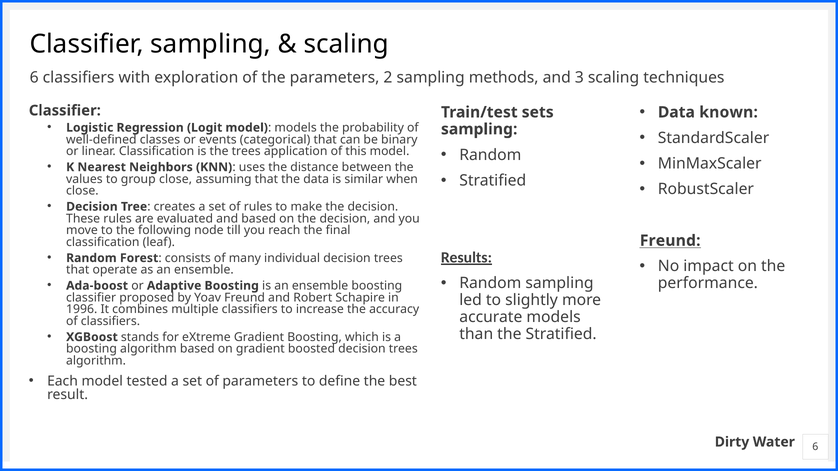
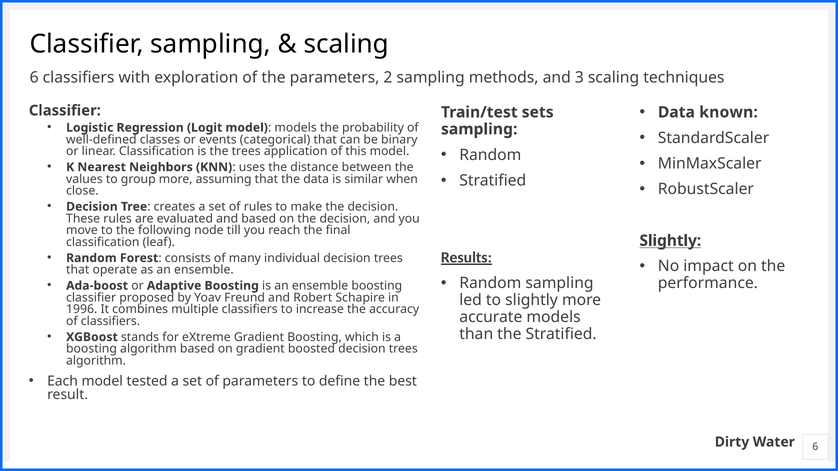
group close: close -> more
Freund at (670, 241): Freund -> Slightly
